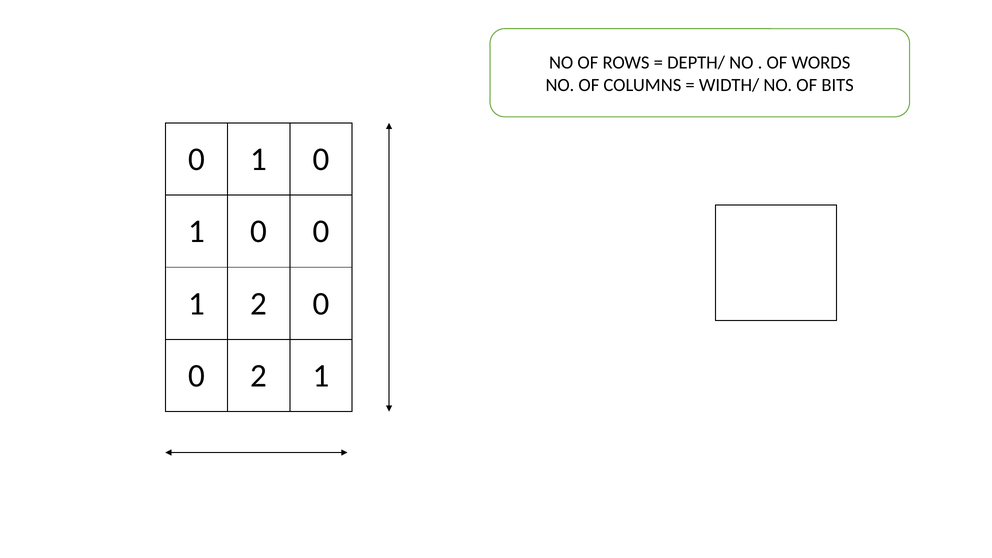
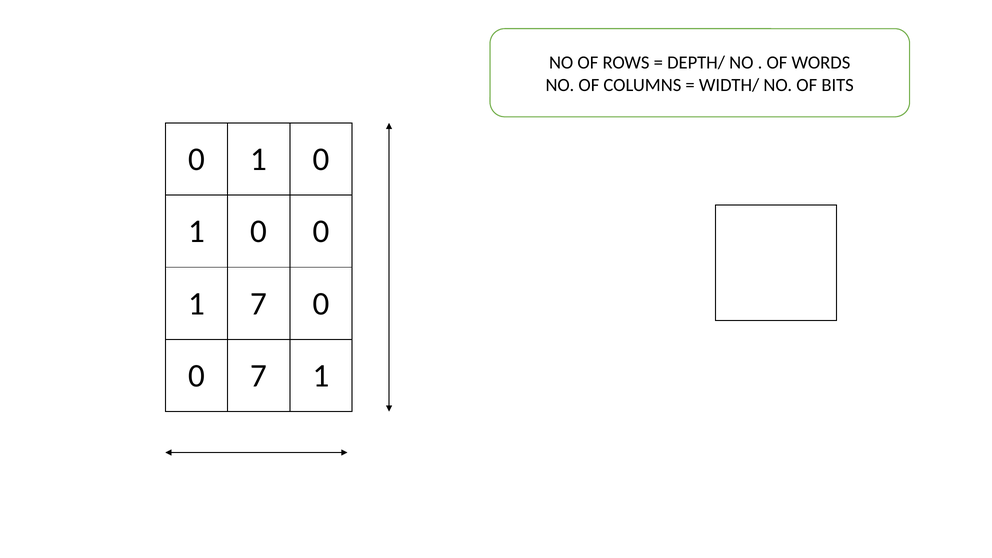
1 2: 2 -> 7
0 2: 2 -> 7
